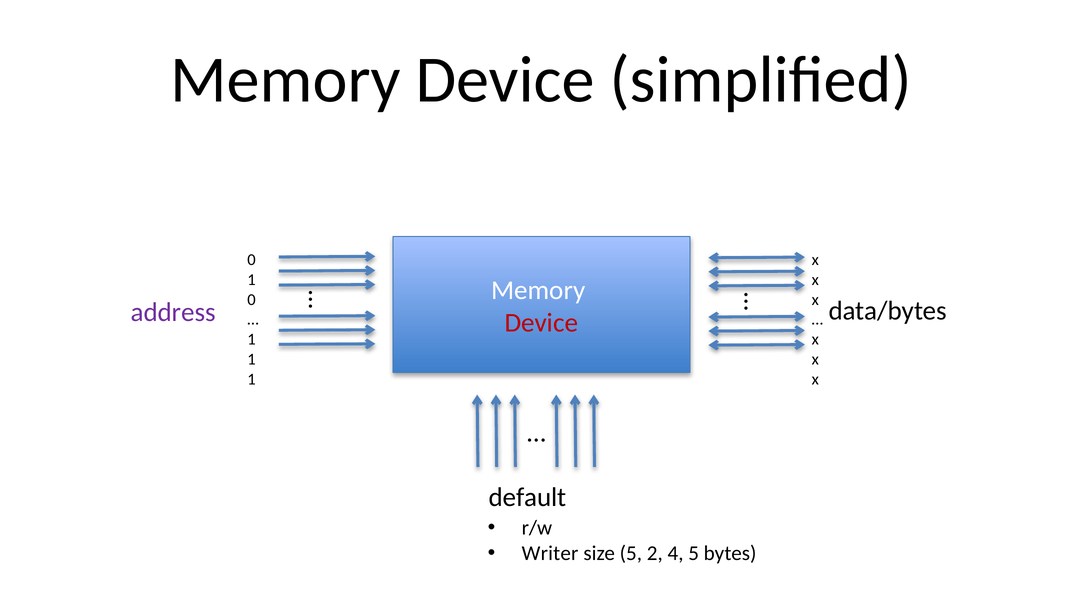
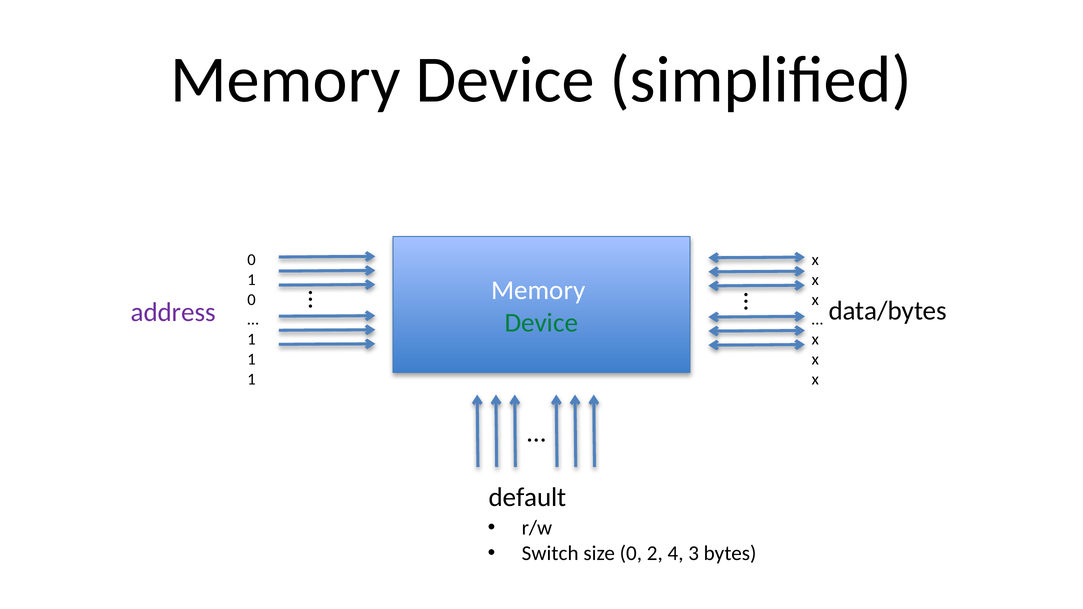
Device at (541, 323) colour: red -> green
Writer: Writer -> Switch
size 5: 5 -> 0
4 5: 5 -> 3
